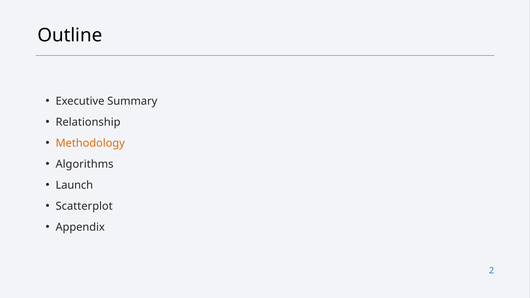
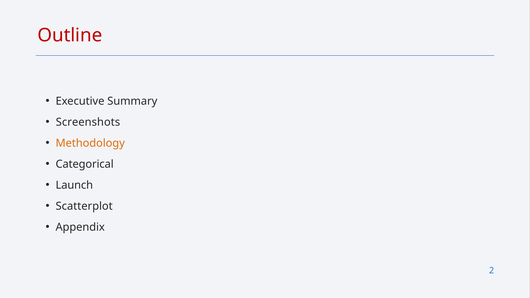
Outline colour: black -> red
Relationship: Relationship -> Screenshots
Algorithms: Algorithms -> Categorical
